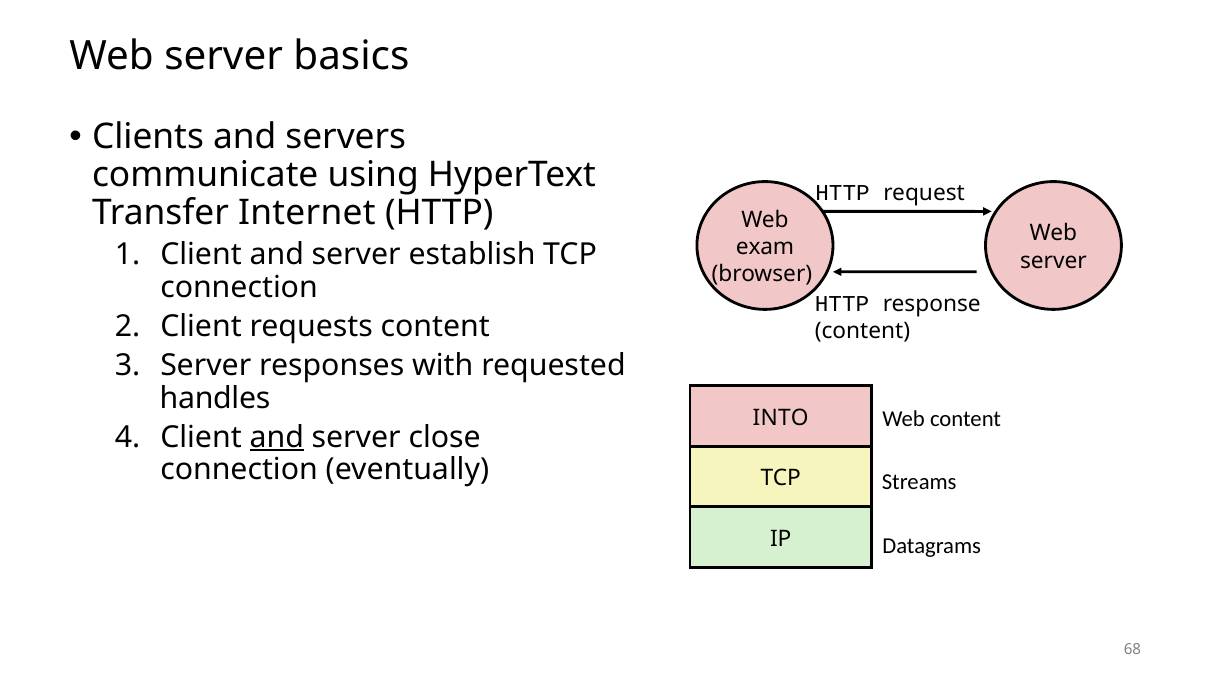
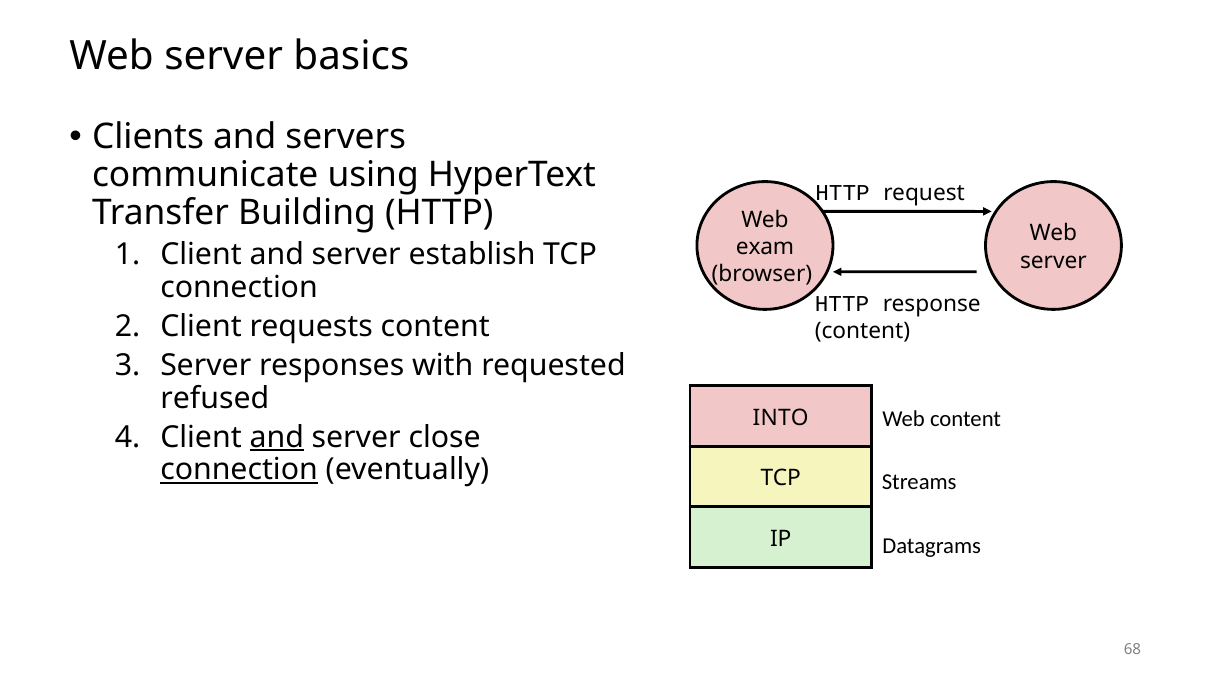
Internet: Internet -> Building
handles: handles -> refused
connection at (239, 470) underline: none -> present
